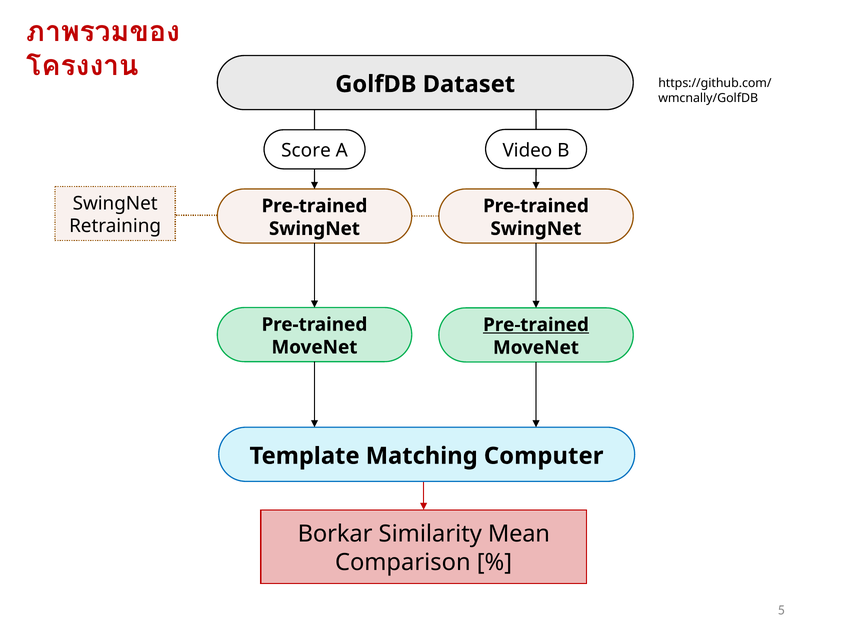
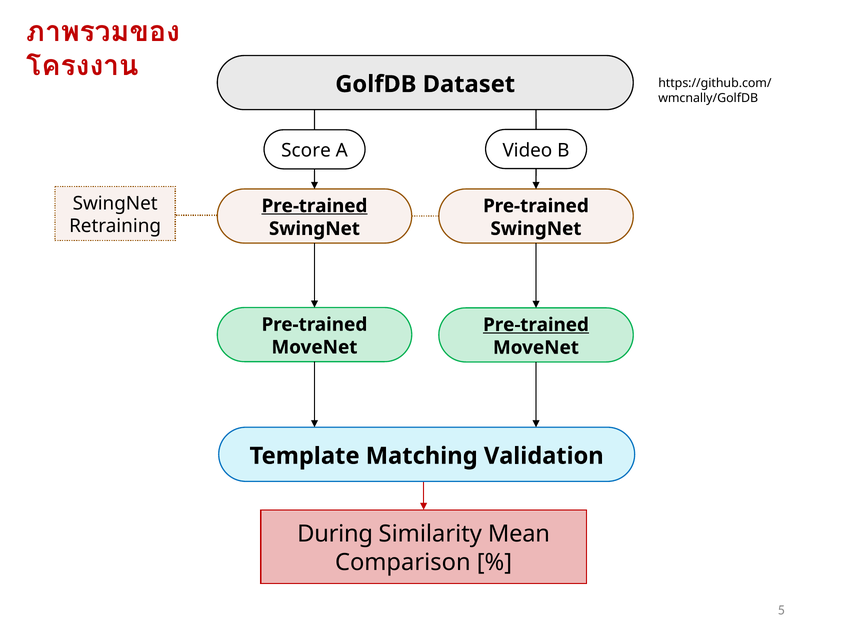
Pre-trained at (314, 206) underline: none -> present
Computer: Computer -> Validation
Borkar: Borkar -> During
